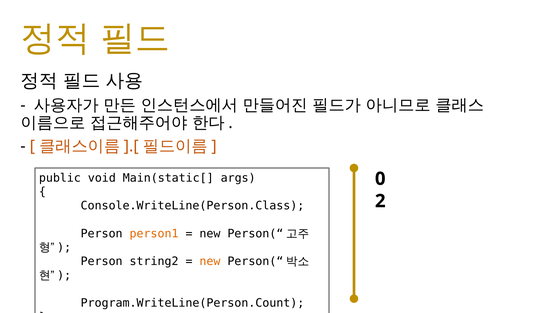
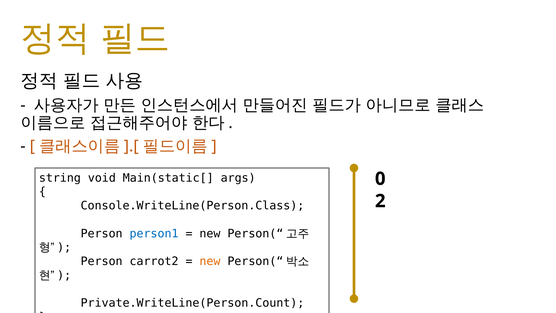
public: public -> string
person1 colour: orange -> blue
string2: string2 -> carrot2
Program.WriteLine(Person.Count: Program.WriteLine(Person.Count -> Private.WriteLine(Person.Count
